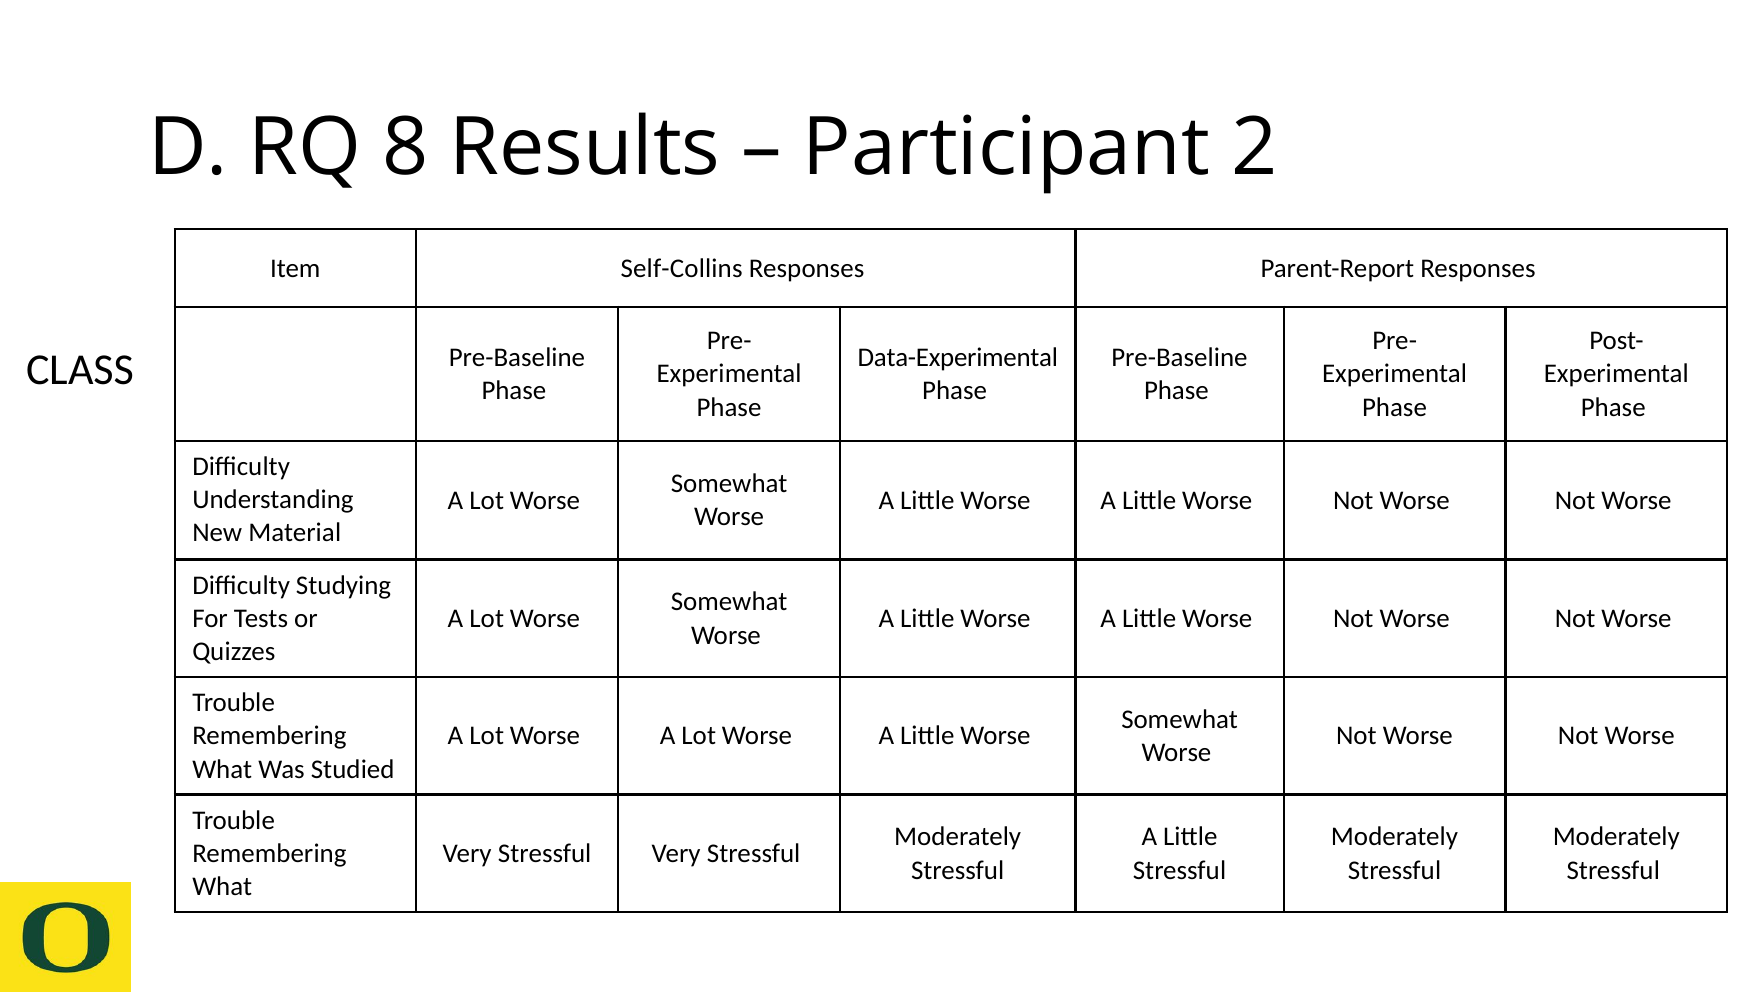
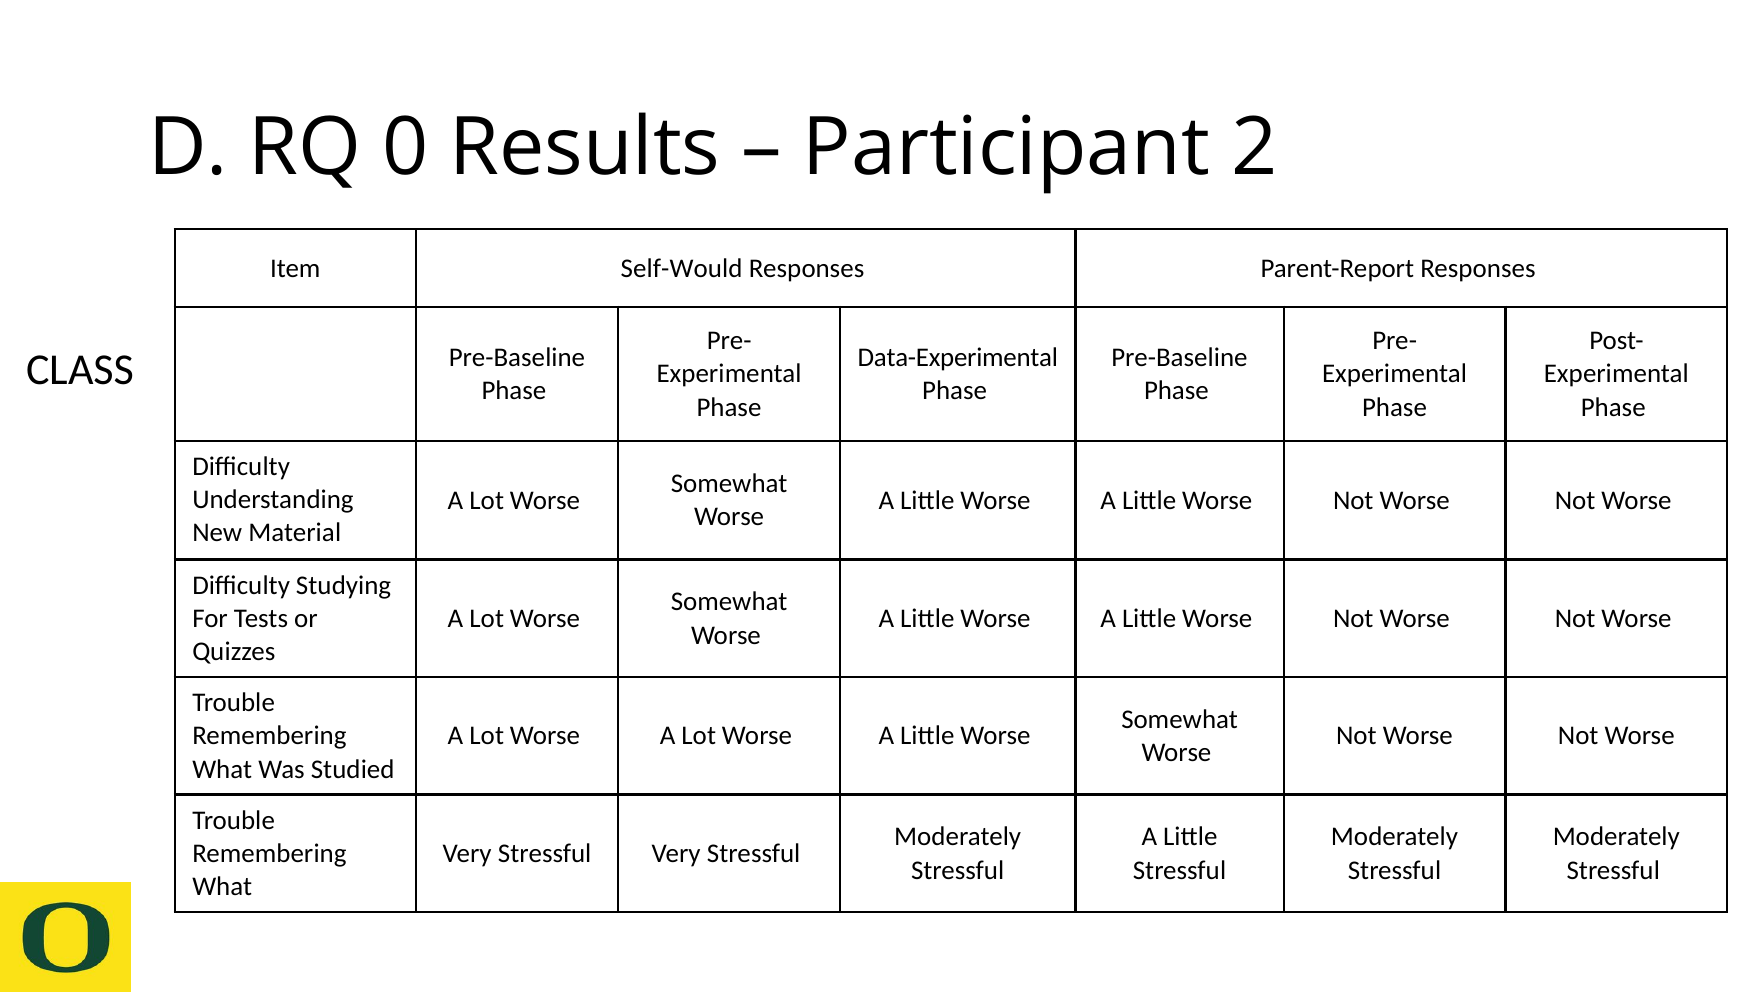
8: 8 -> 0
Self-Collins: Self-Collins -> Self-Would
